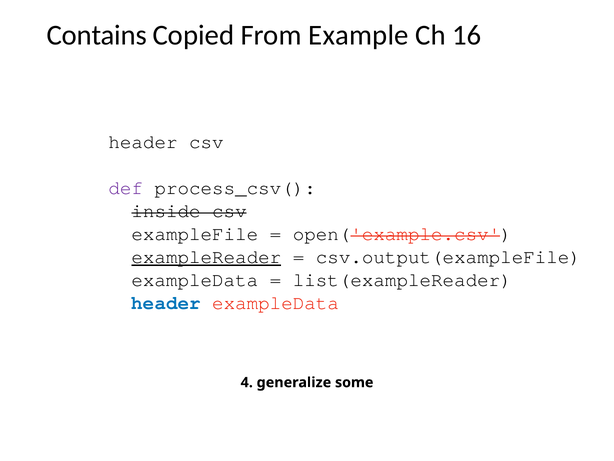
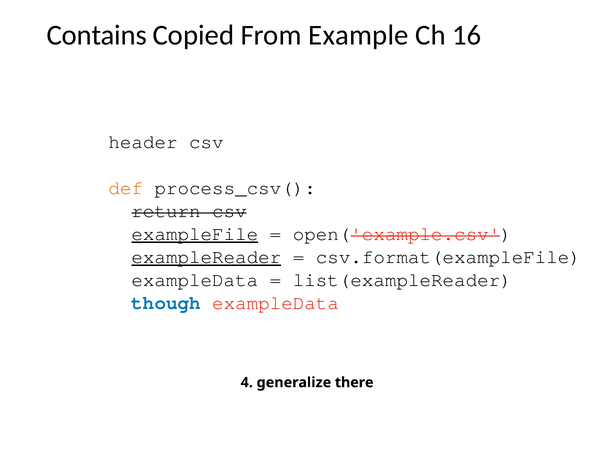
def colour: purple -> orange
inside: inside -> return
exampleFile underline: none -> present
csv.output(exampleFile: csv.output(exampleFile -> csv.format(exampleFile
header at (166, 303): header -> though
some: some -> there
